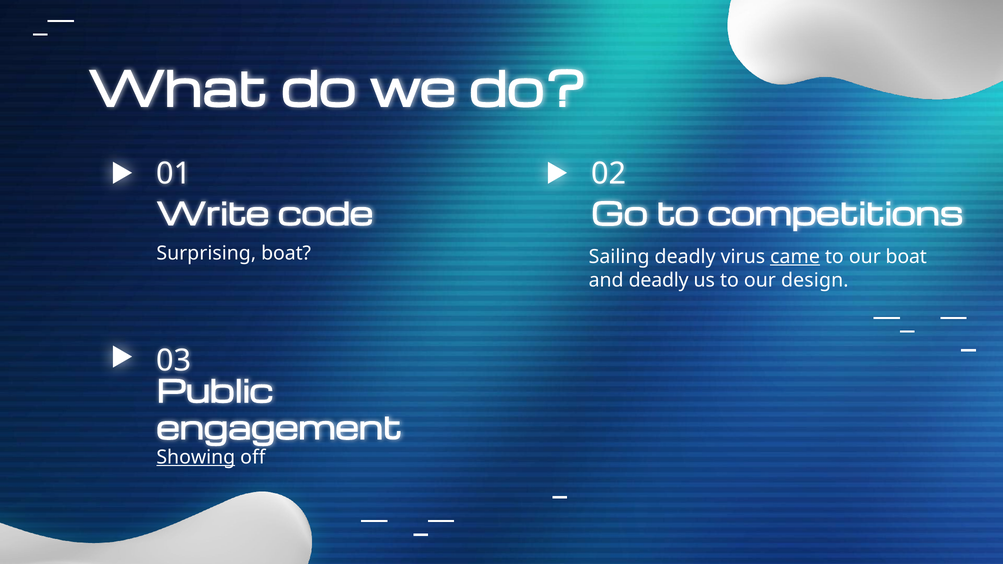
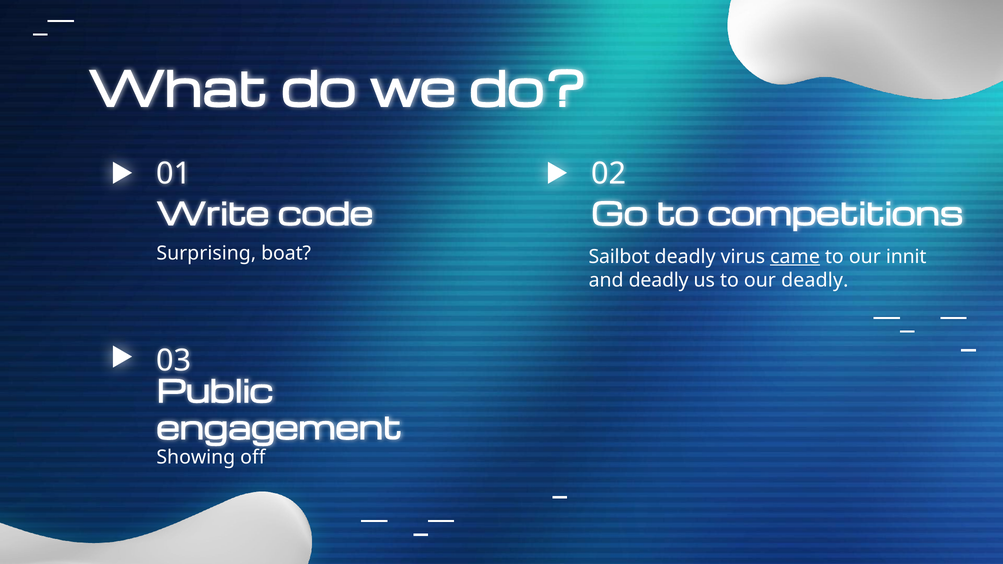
Sailing: Sailing -> Sailbot
our boat: boat -> innit
our design: design -> deadly
Showing underline: present -> none
